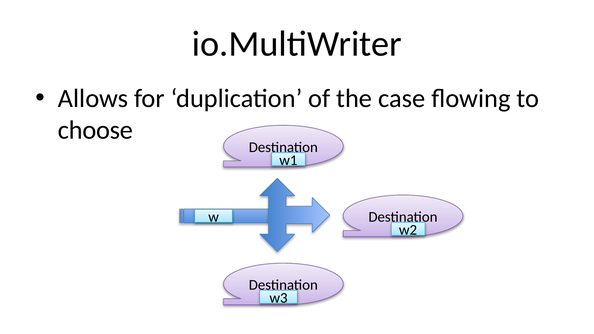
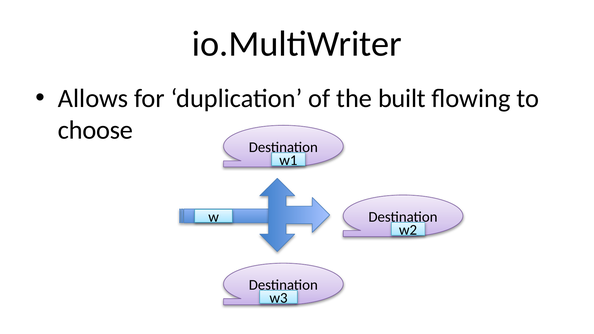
case: case -> built
